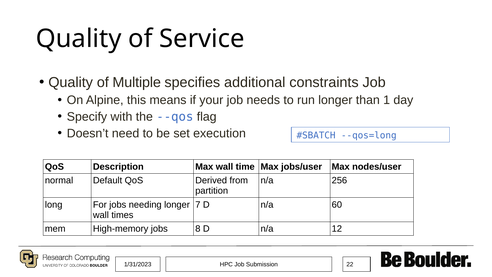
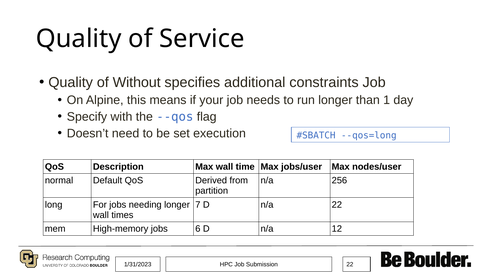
Multiple: Multiple -> Without
n/a 60: 60 -> 22
8: 8 -> 6
